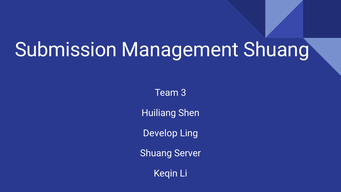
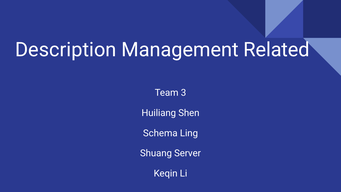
Submission: Submission -> Description
Management Shuang: Shuang -> Related
Develop: Develop -> Schema
